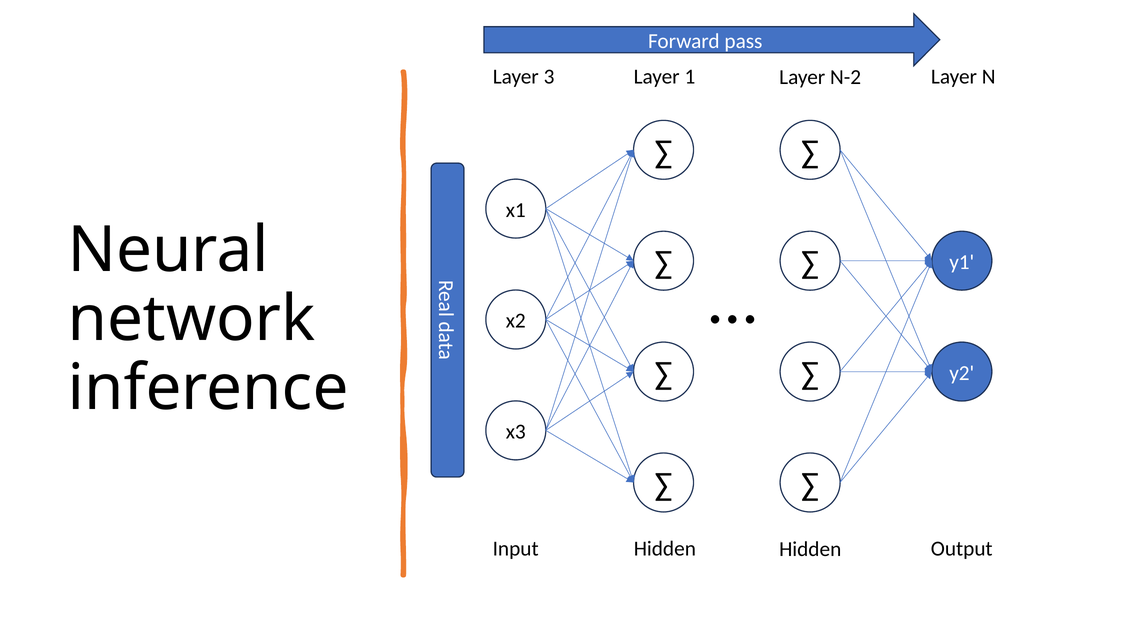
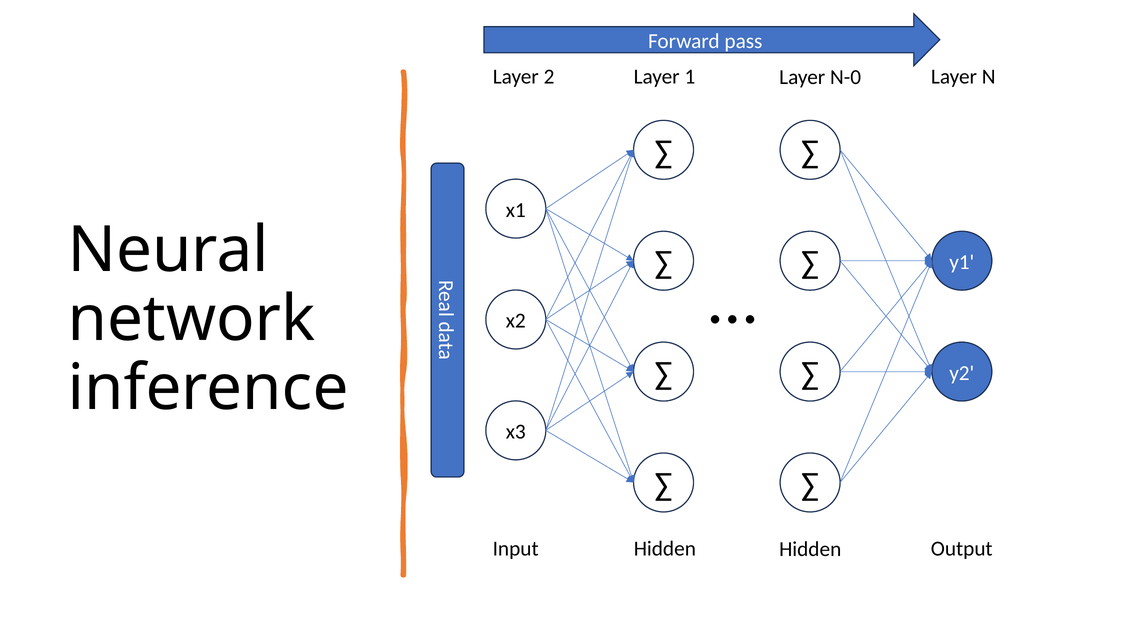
3: 3 -> 2
N-2: N-2 -> N-0
